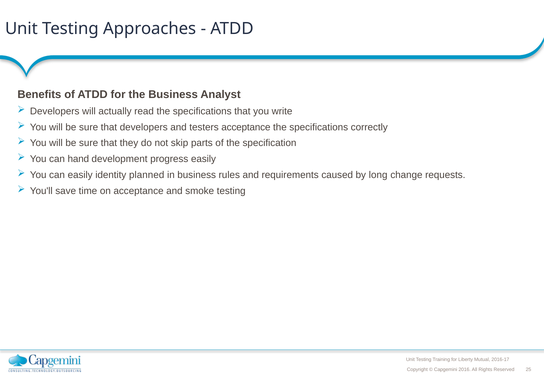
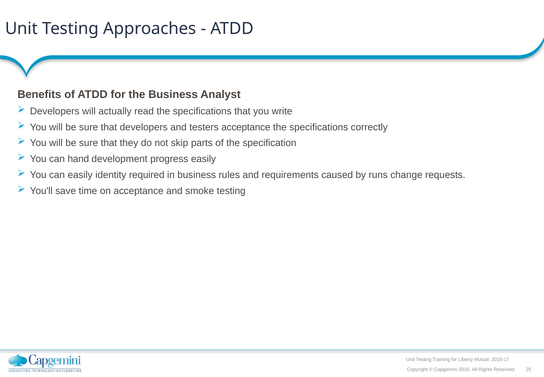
planned: planned -> required
long: long -> runs
